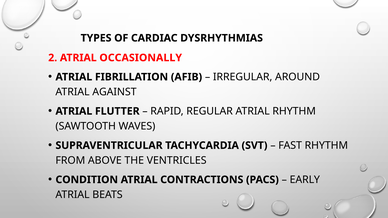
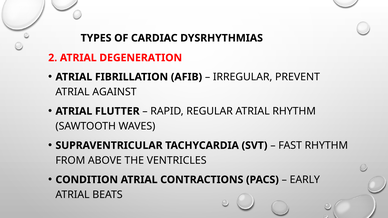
OCCASIONALLY: OCCASIONALLY -> DEGENERATION
AROUND: AROUND -> PREVENT
